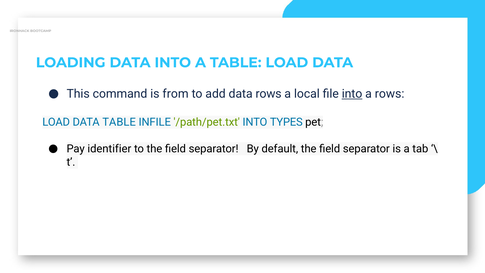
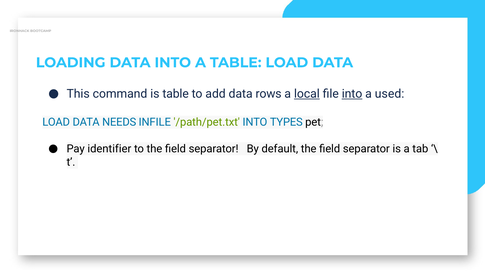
is from: from -> table
local underline: none -> present
a rows: rows -> used
DATA TABLE: TABLE -> NEEDS
